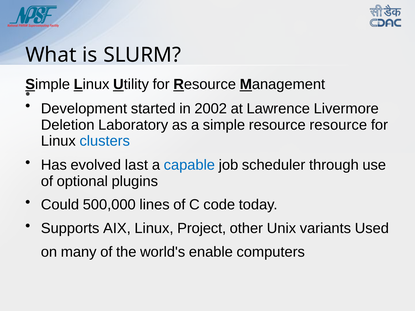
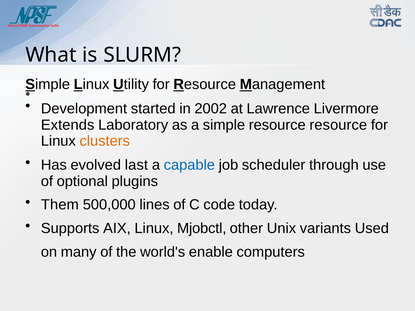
Deletion: Deletion -> Extends
clusters colour: blue -> orange
Could: Could -> Them
Project: Project -> Mjobctl
